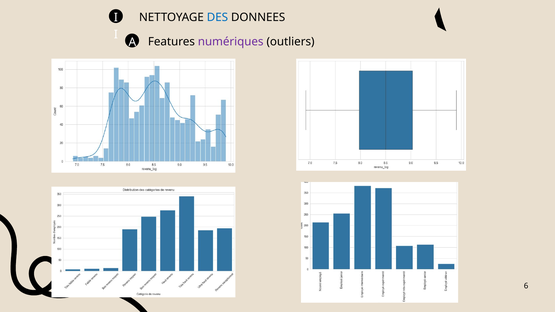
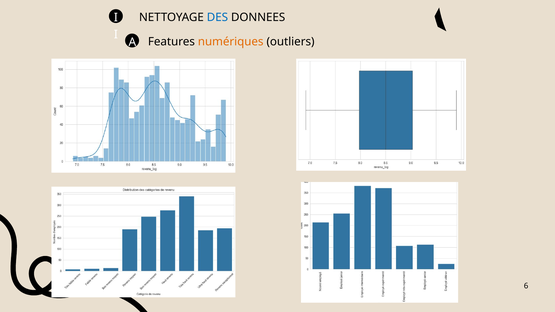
numériques colour: purple -> orange
